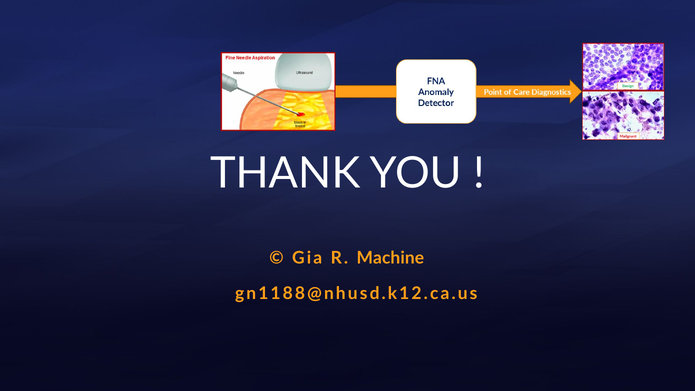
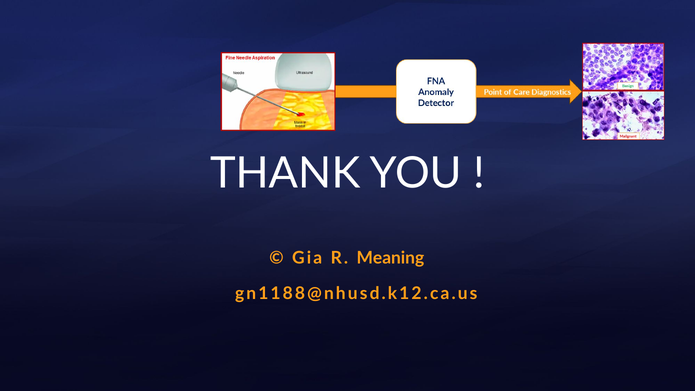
Machine: Machine -> Meaning
